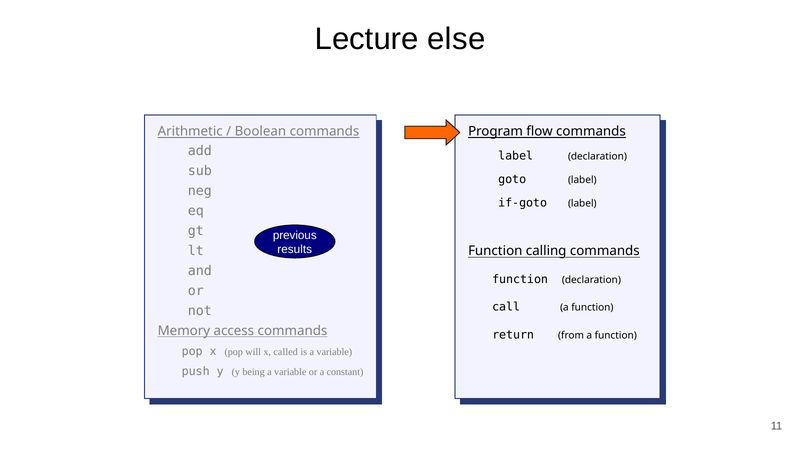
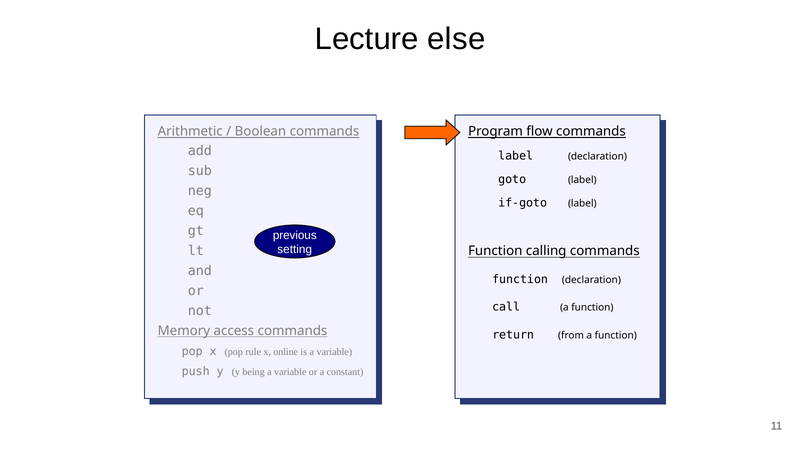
results: results -> setting
will: will -> rule
called: called -> online
